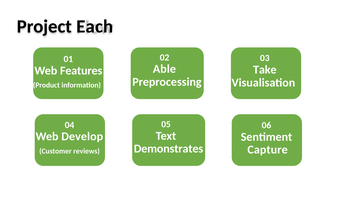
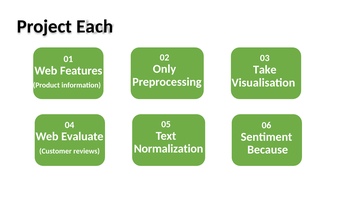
Able: Able -> Only
Develop: Develop -> Evaluate
Demonstrates: Demonstrates -> Normalization
Capture: Capture -> Because
